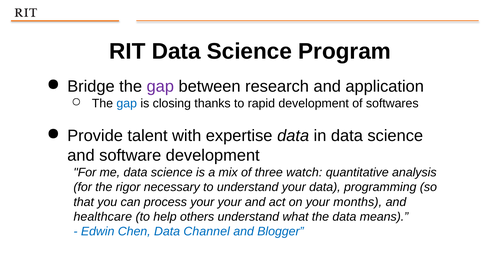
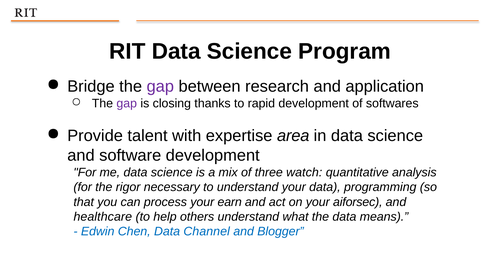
gap at (127, 103) colour: blue -> purple
expertise data: data -> area
your your: your -> earn
months: months -> aiforsec
